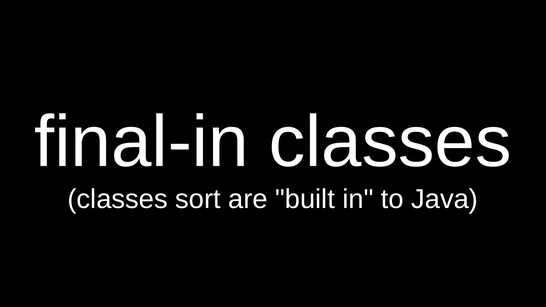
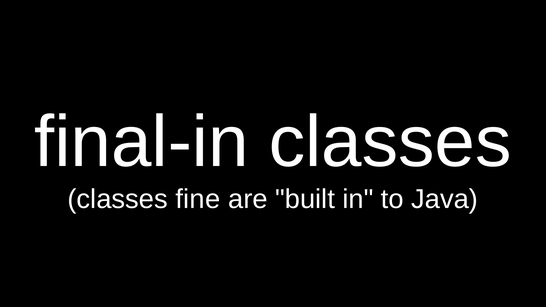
sort: sort -> fine
